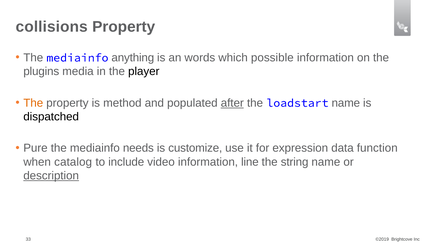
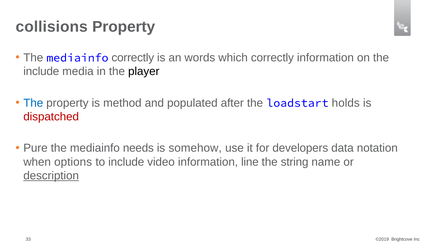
mediainfo anything: anything -> correctly
which possible: possible -> correctly
plugins at (41, 72): plugins -> include
The at (33, 103) colour: orange -> blue
after underline: present -> none
loadstart name: name -> holds
dispatched colour: black -> red
customize: customize -> somehow
expression: expression -> developers
function: function -> notation
catalog: catalog -> options
